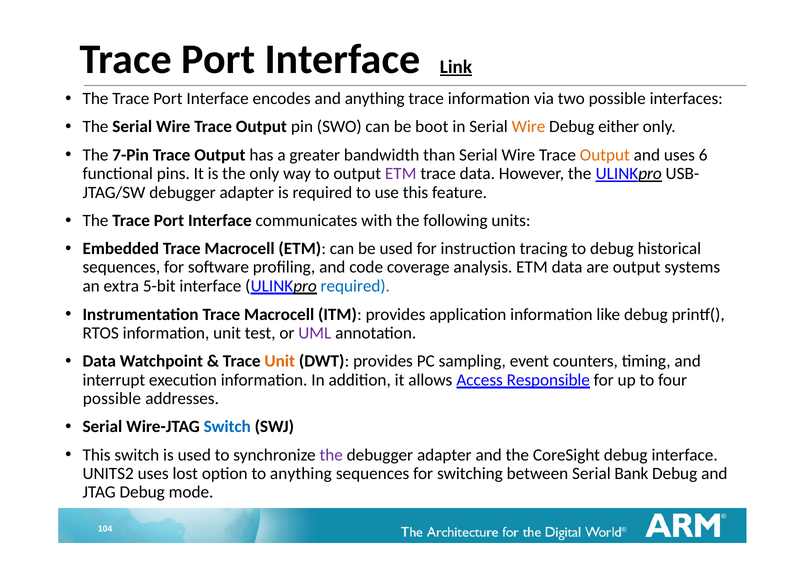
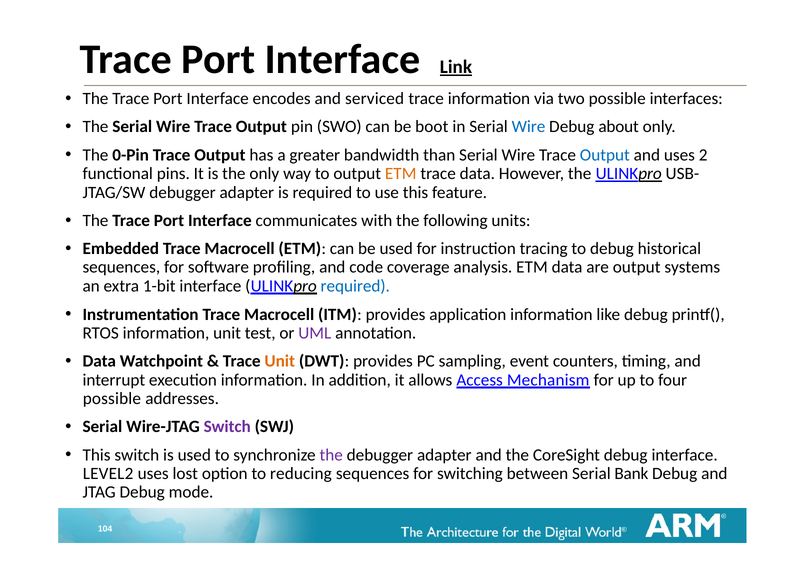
and anything: anything -> serviced
Wire at (529, 127) colour: orange -> blue
either: either -> about
7-Pin: 7-Pin -> 0-Pin
Output at (605, 155) colour: orange -> blue
6: 6 -> 2
ETM at (401, 174) colour: purple -> orange
5-bit: 5-bit -> 1-bit
Responsible: Responsible -> Mechanism
Switch at (227, 427) colour: blue -> purple
UNITS2: UNITS2 -> LEVEL2
to anything: anything -> reducing
